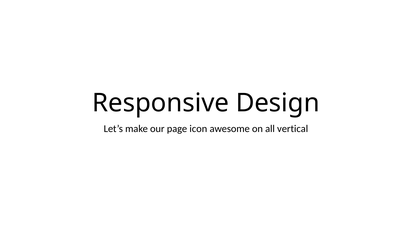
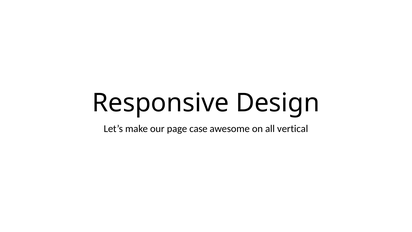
icon: icon -> case
